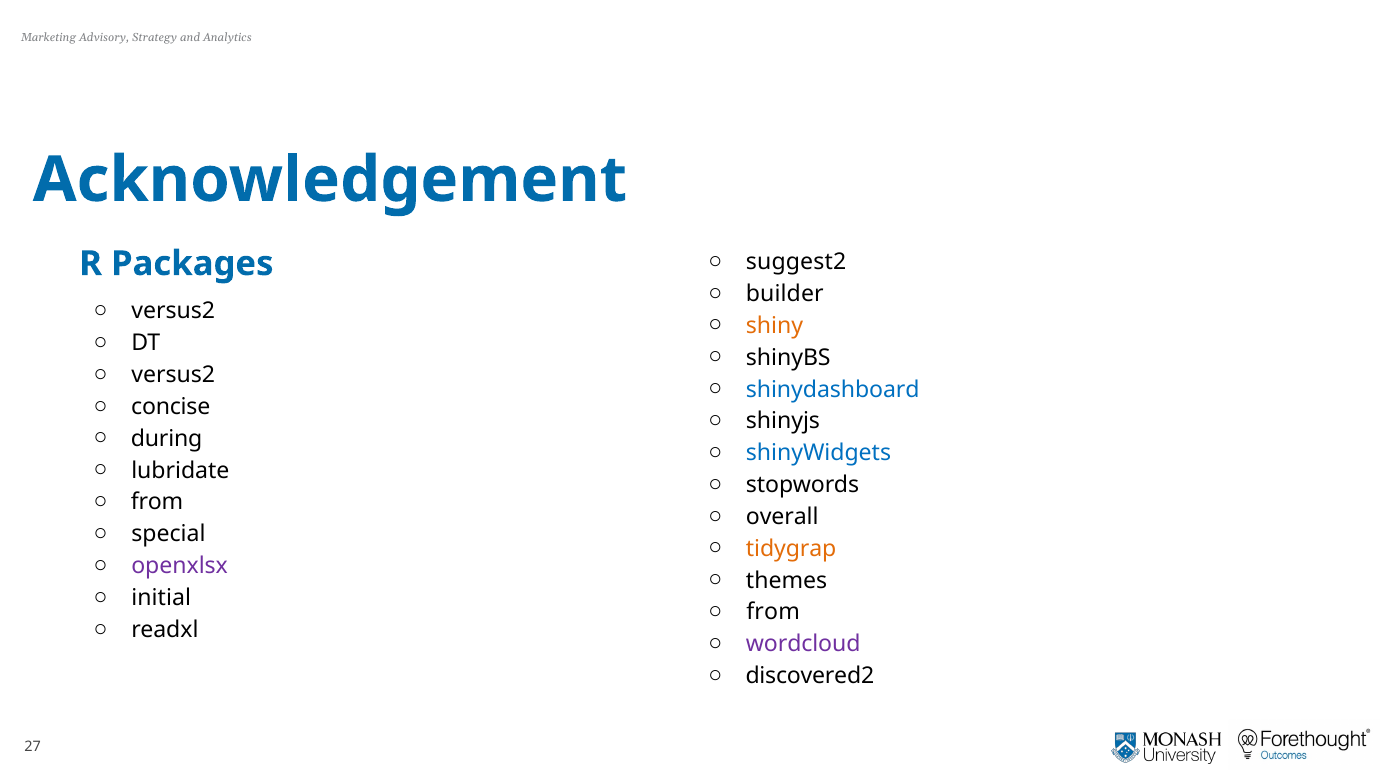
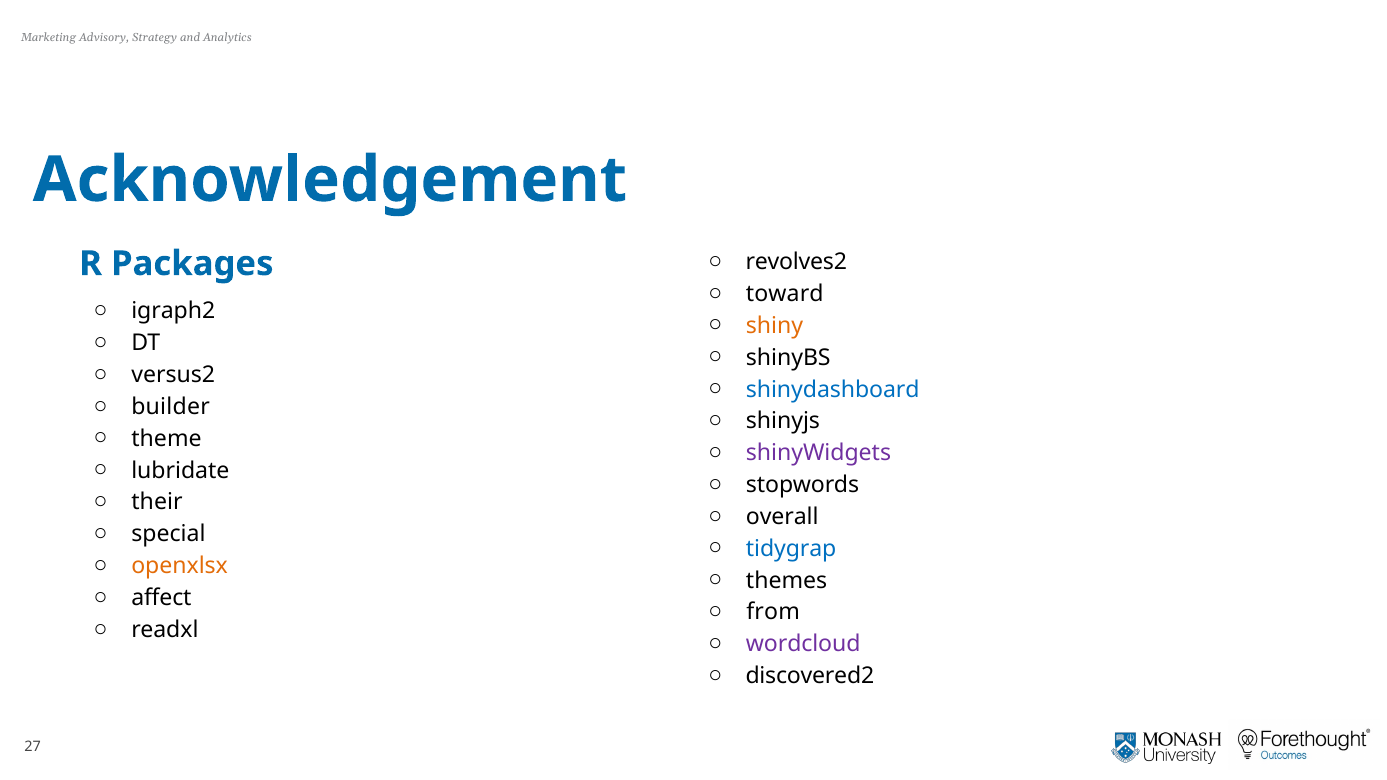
suggest2: suggest2 -> revolves2
builder: builder -> toward
versus2 at (173, 311): versus2 -> igraph2
concise: concise -> builder
during: during -> theme
shinyWidgets colour: blue -> purple
from at (157, 502): from -> their
tidygrap colour: orange -> blue
openxlsx colour: purple -> orange
initial: initial -> affect
